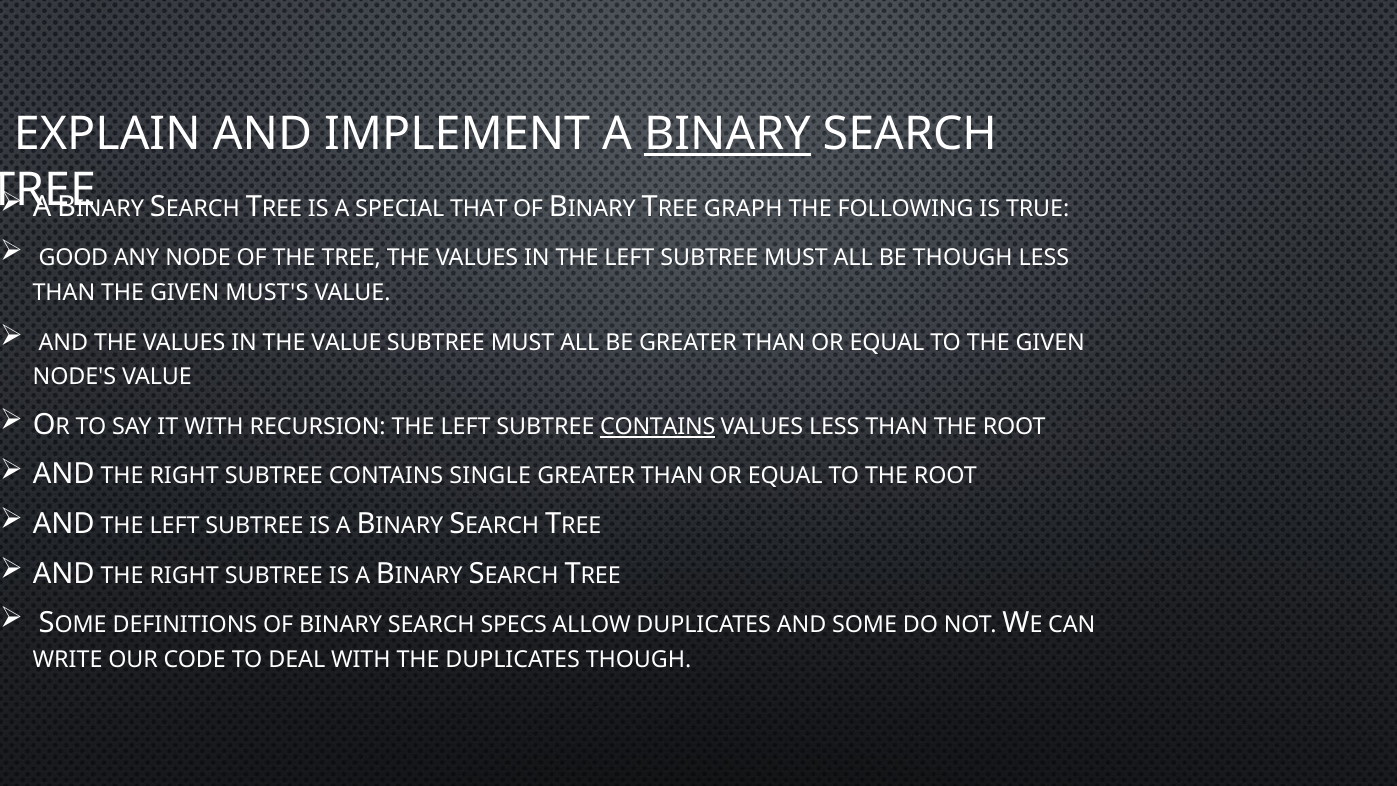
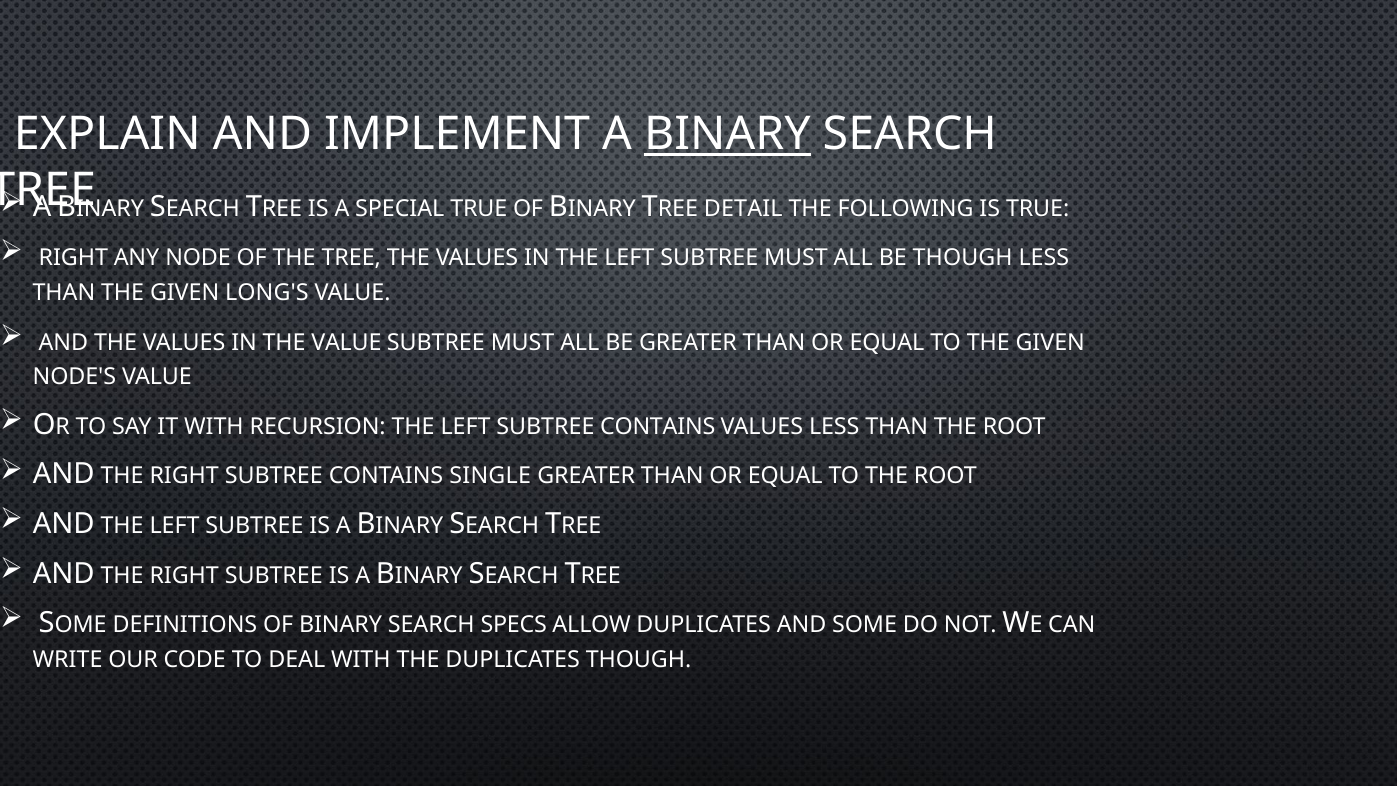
SPECIAL THAT: THAT -> TRUE
GRAPH: GRAPH -> DETAIL
GOOD at (73, 258): GOOD -> RIGHT
MUST'S: MUST'S -> LONG'S
CONTAINS at (658, 427) underline: present -> none
